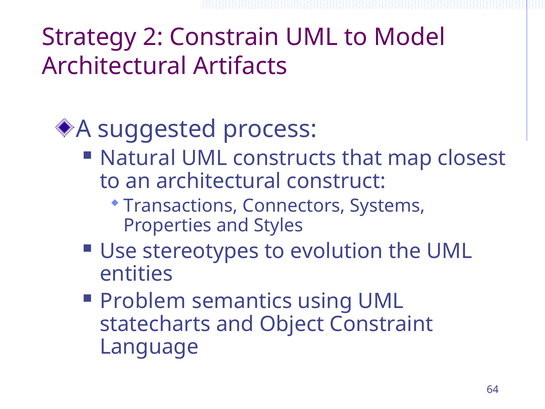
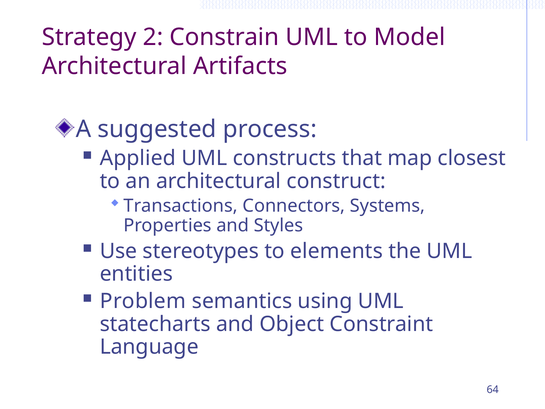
Natural: Natural -> Applied
evolution: evolution -> elements
